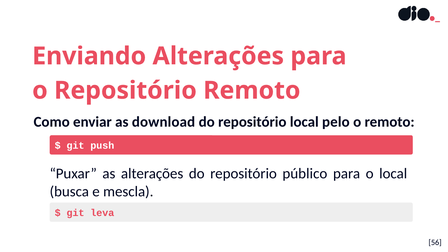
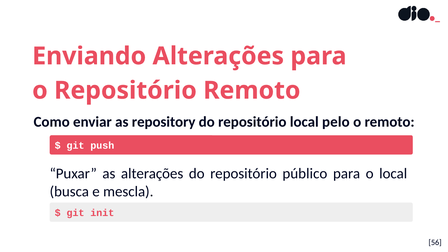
download: download -> repository
leva: leva -> init
